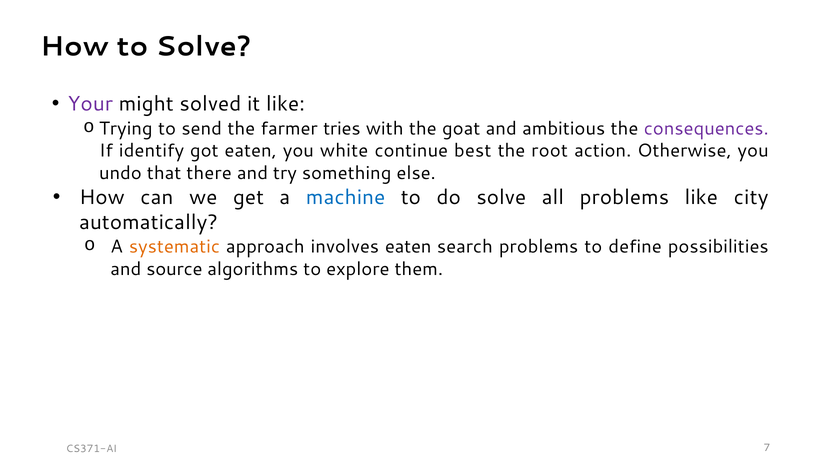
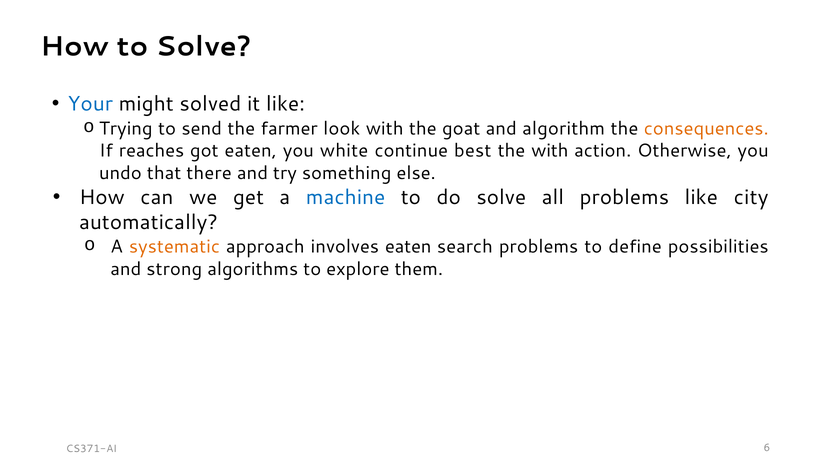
Your colour: purple -> blue
tries: tries -> look
ambitious: ambitious -> algorithm
consequences colour: purple -> orange
identify: identify -> reaches
the root: root -> with
source: source -> strong
7: 7 -> 6
